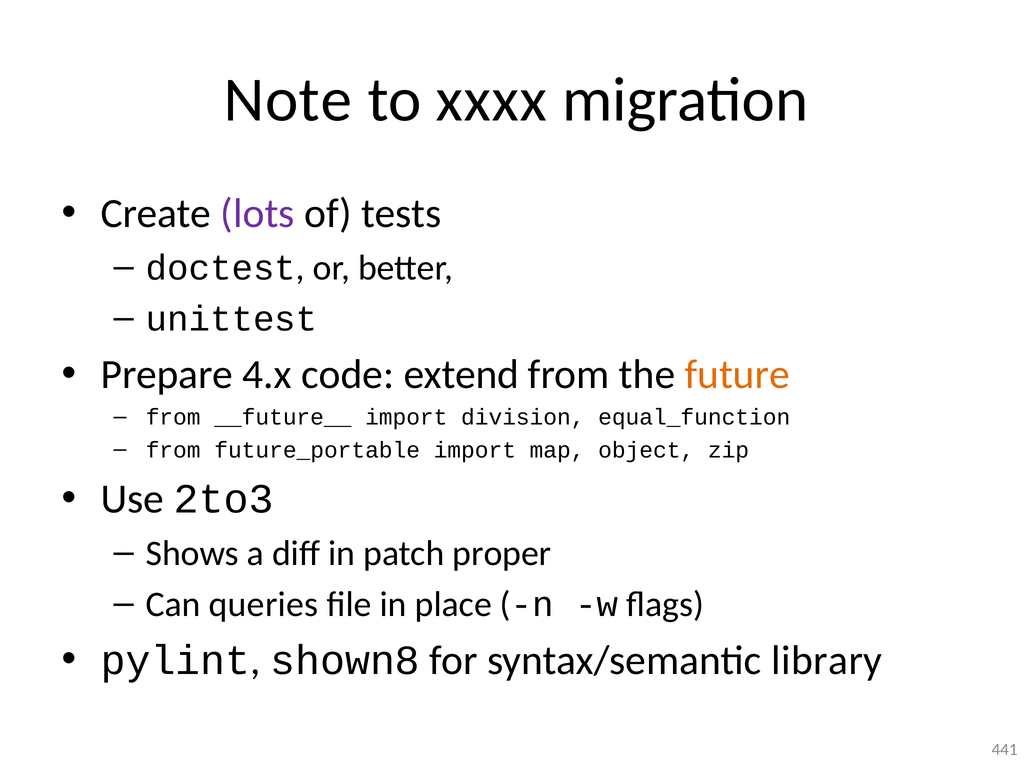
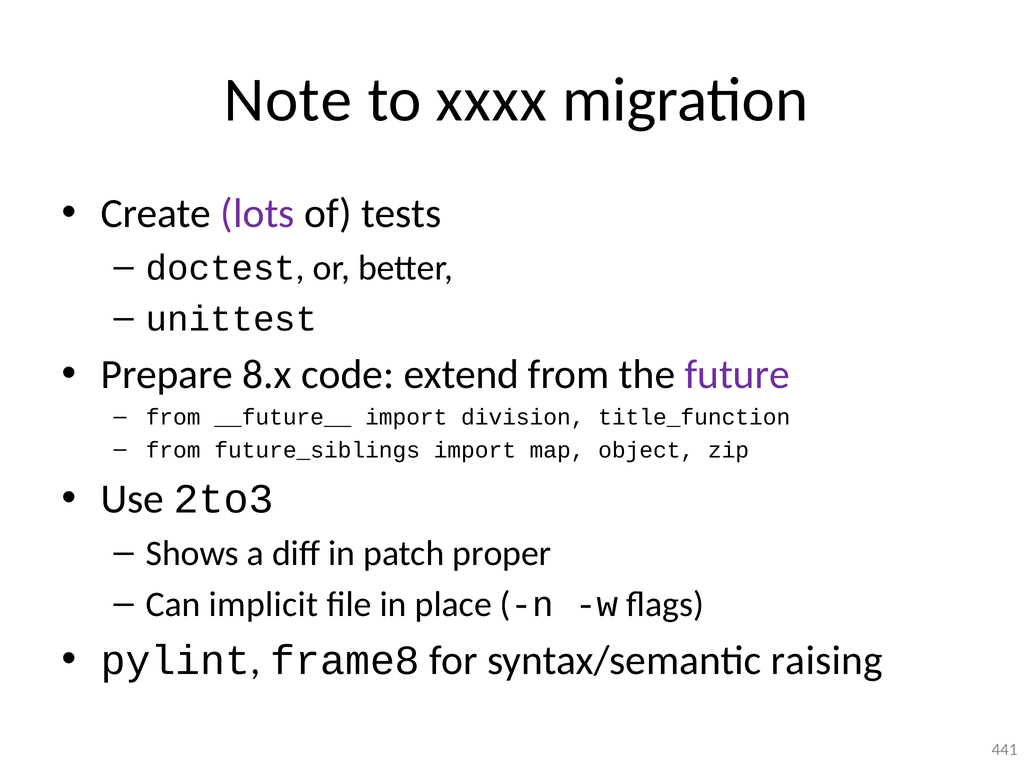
4.x: 4.x -> 8.x
future colour: orange -> purple
equal_function: equal_function -> title_function
future_portable: future_portable -> future_siblings
queries: queries -> implicit
shown8: shown8 -> frame8
library: library -> raising
